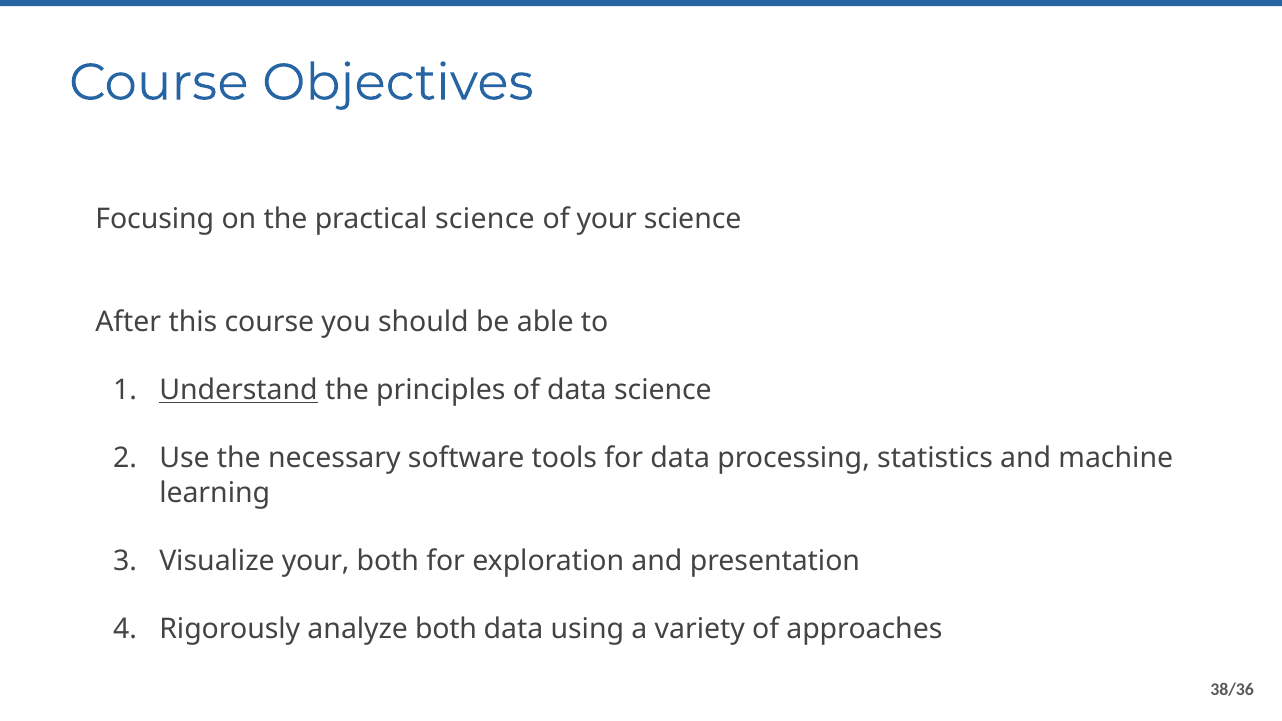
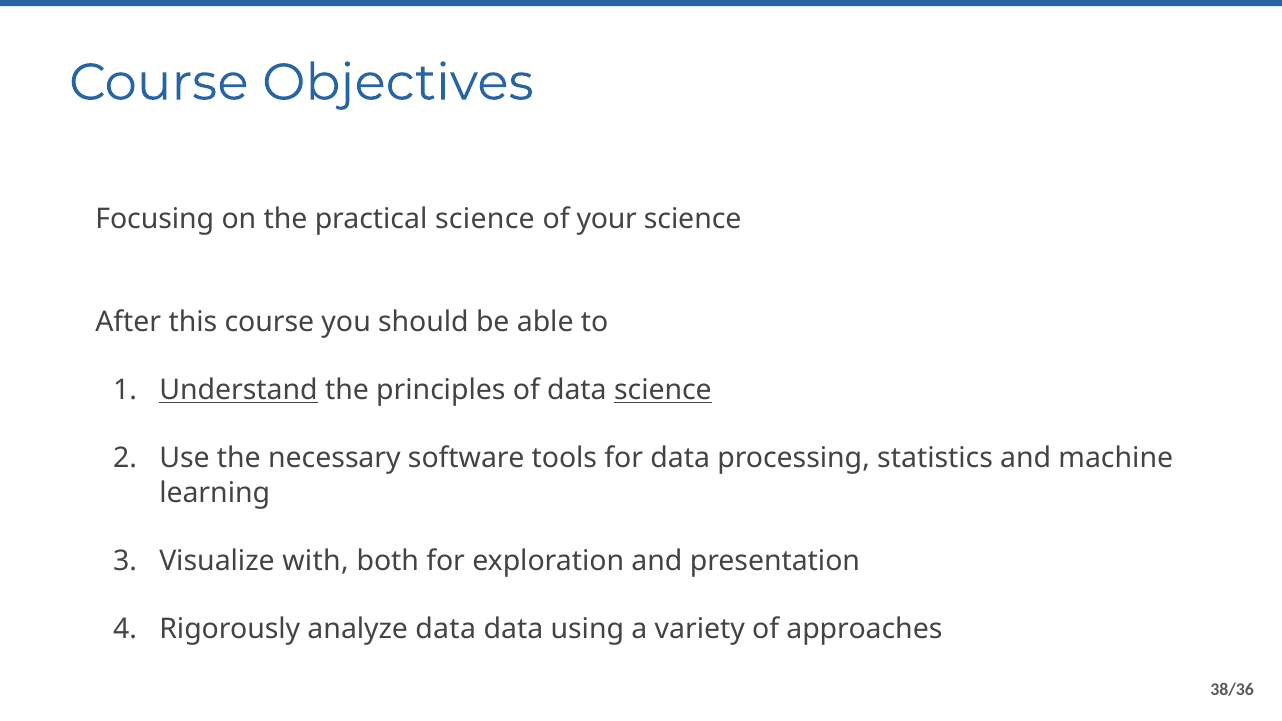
science at (663, 390) underline: none -> present
Visualize your: your -> with
analyze both: both -> data
